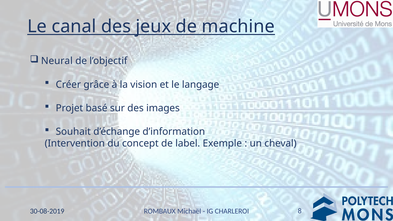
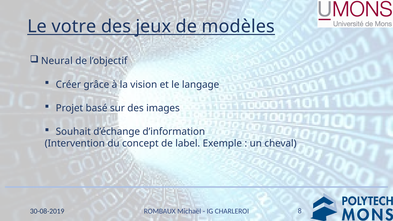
canal: canal -> votre
machine: machine -> modèles
